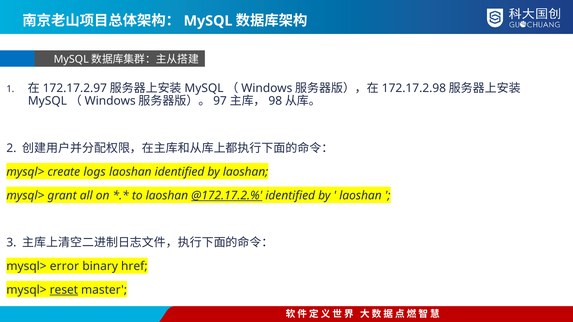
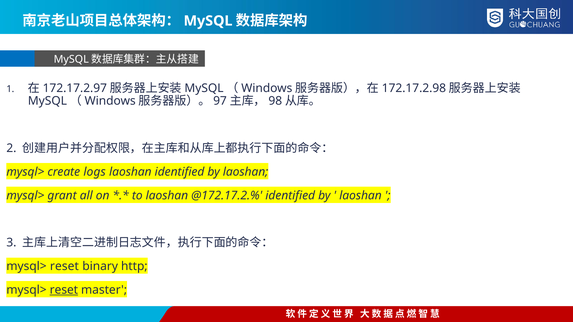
@172.17.2.% underline: present -> none
error at (64, 267): error -> reset
href: href -> http
